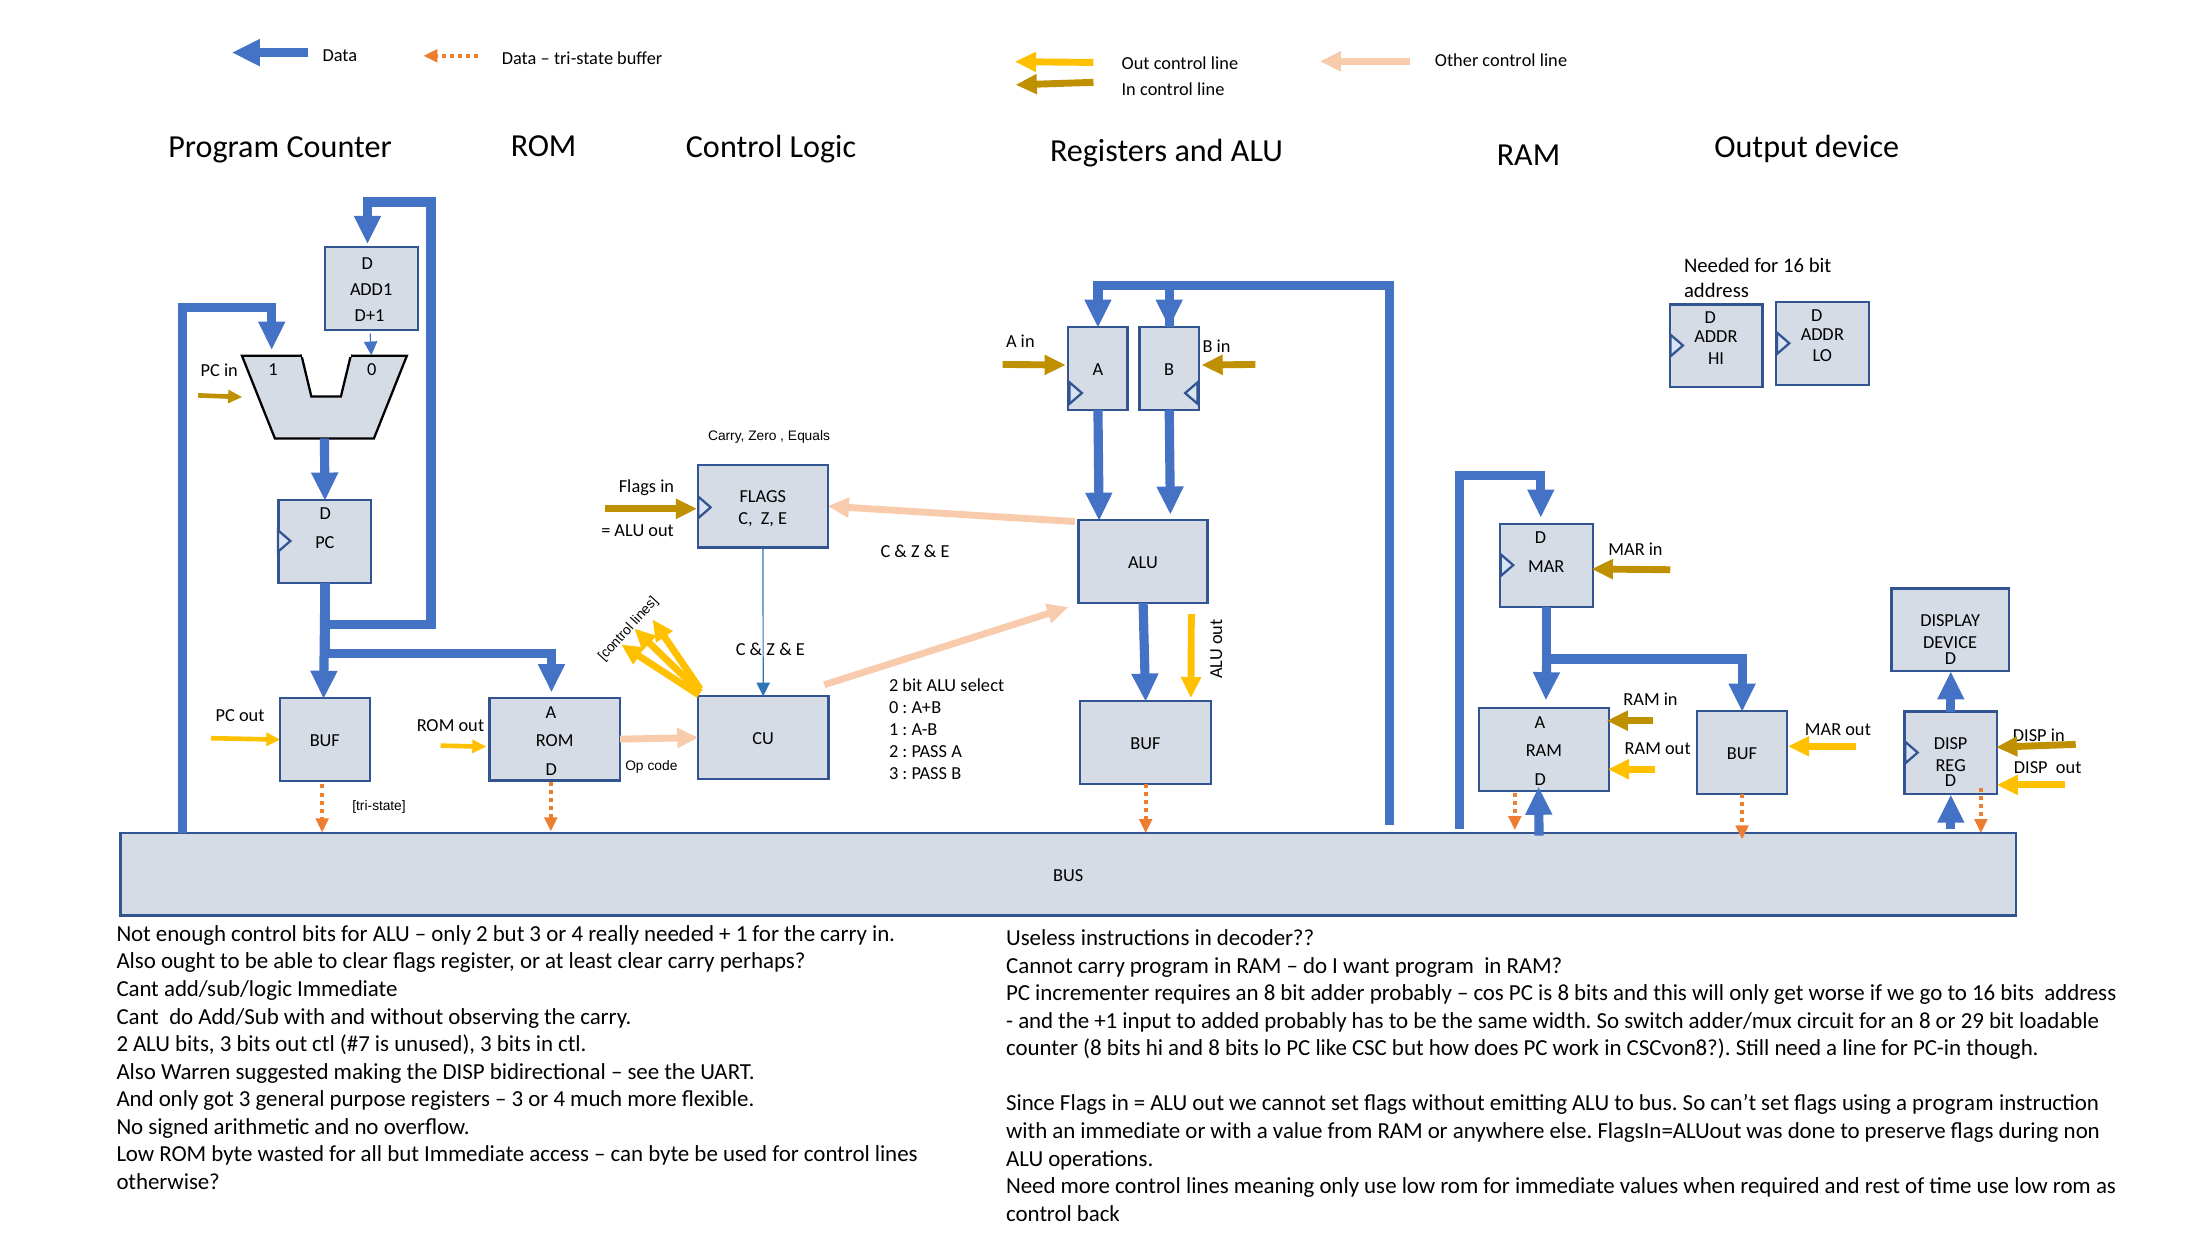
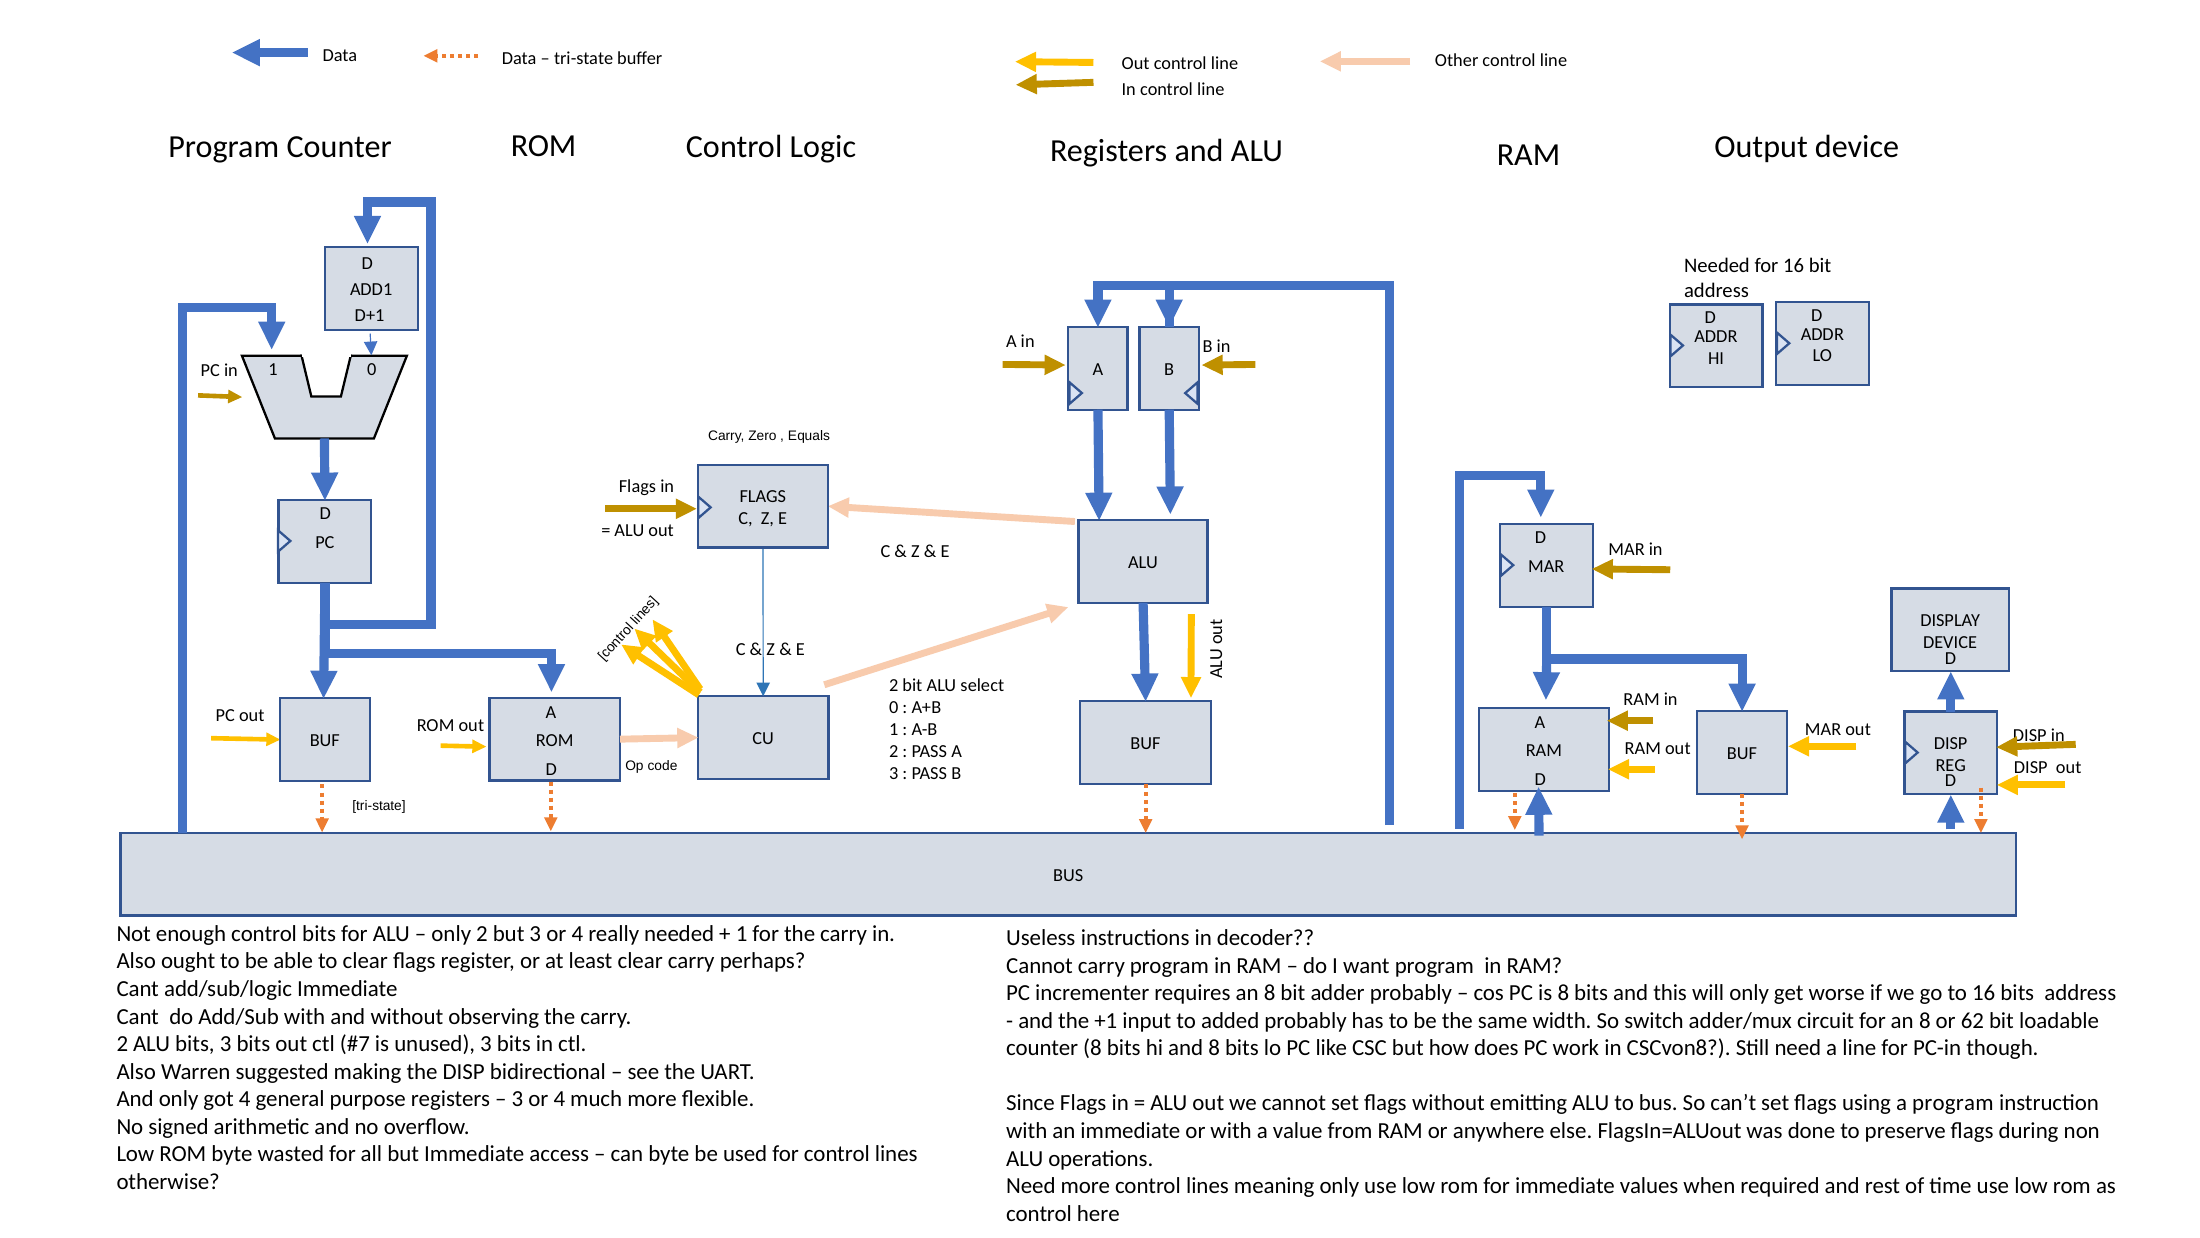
29: 29 -> 62
got 3: 3 -> 4
back: back -> here
